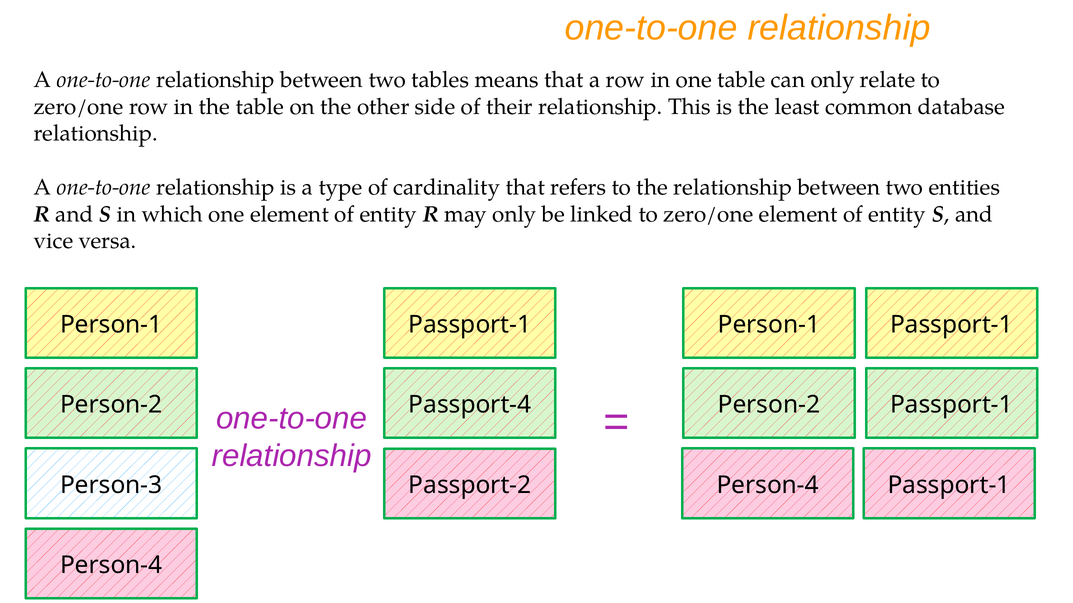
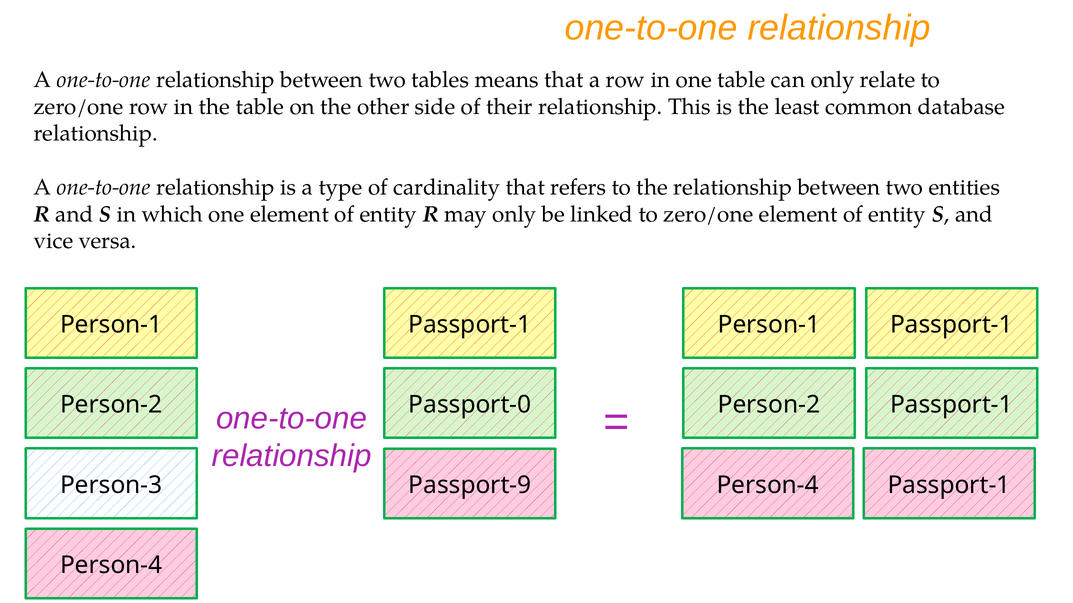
Passport-4: Passport-4 -> Passport-0
Passport-2: Passport-2 -> Passport-9
